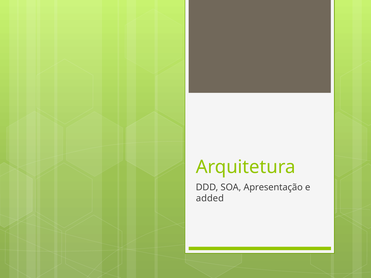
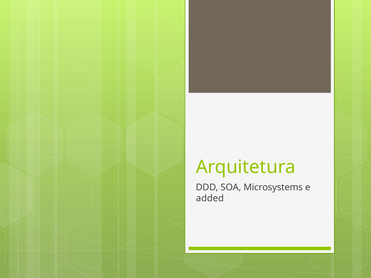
Apresentação: Apresentação -> Microsystems
